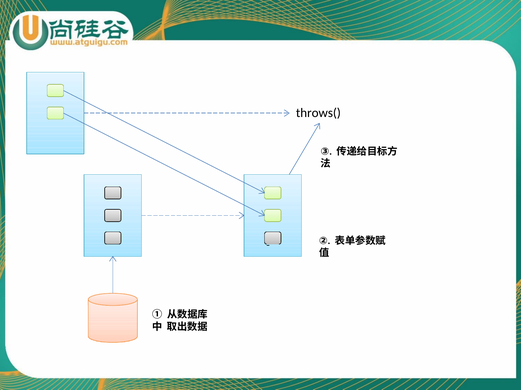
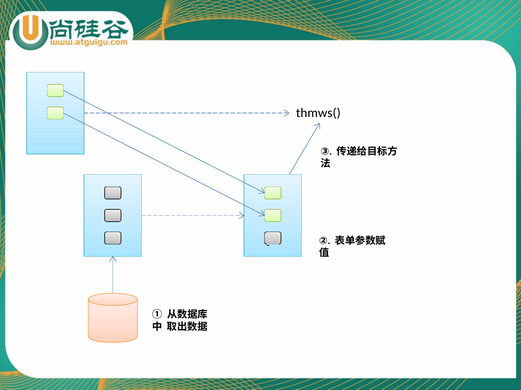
throws(: throws( -> thmws(
